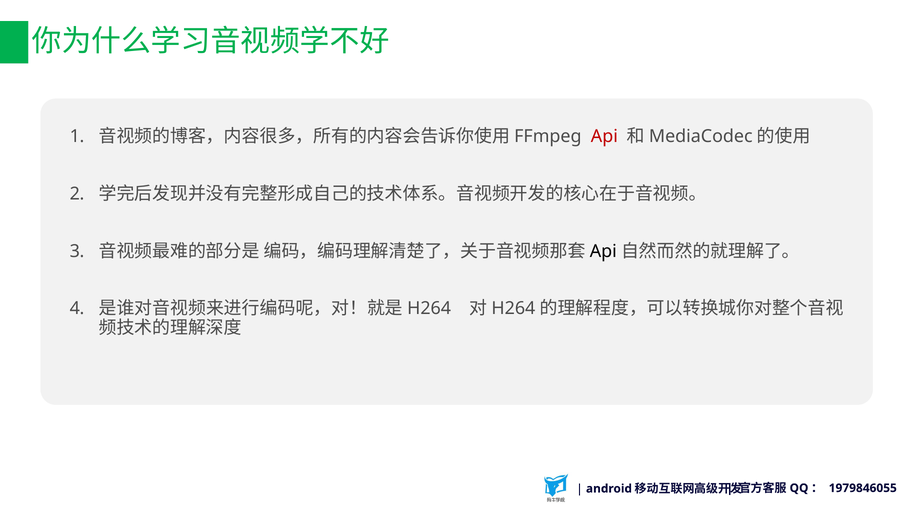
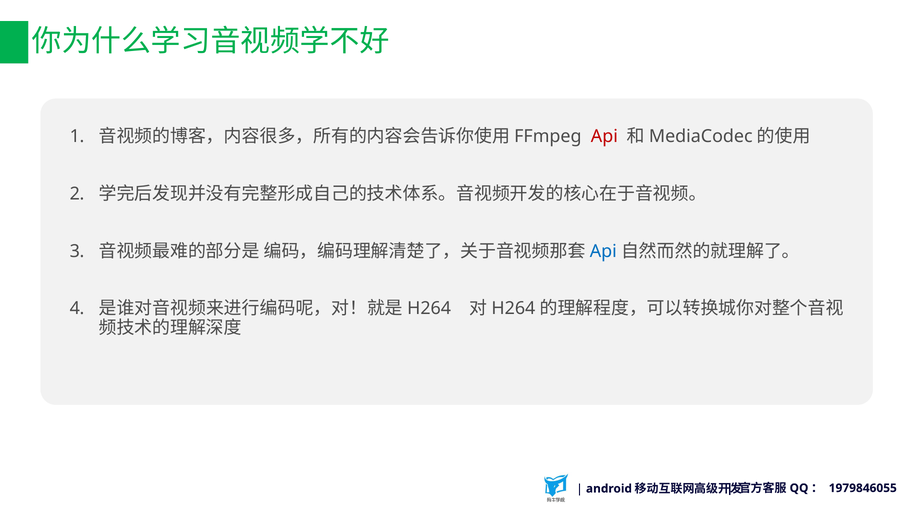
Api at (603, 251) colour: black -> blue
